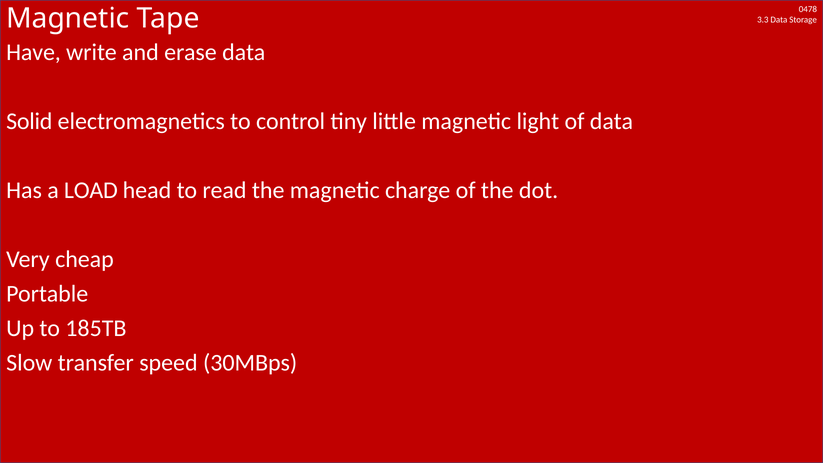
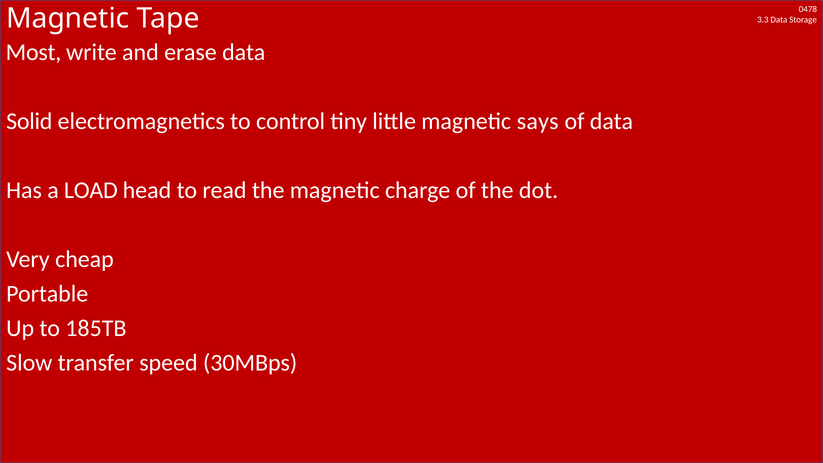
Have: Have -> Most
light: light -> says
